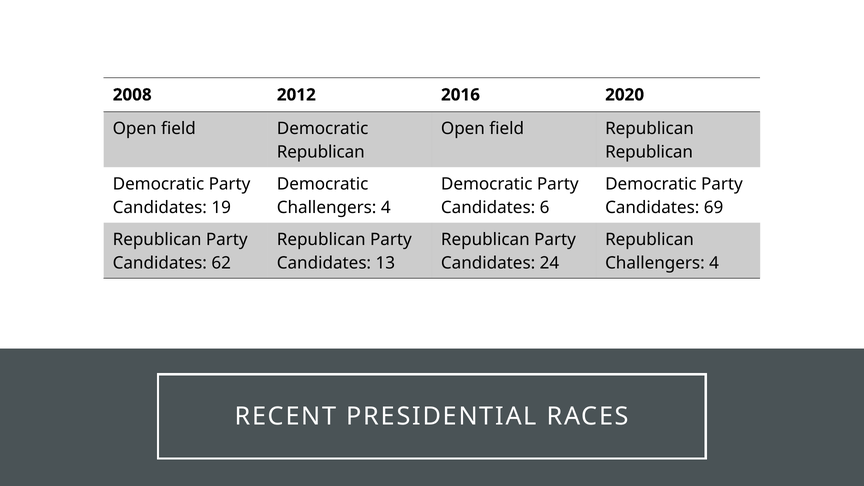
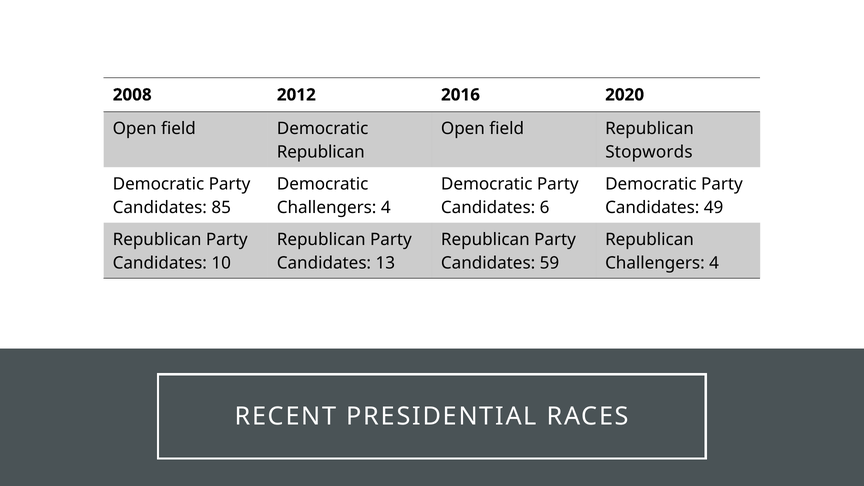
Republican at (649, 152): Republican -> Stopwords
19: 19 -> 85
69: 69 -> 49
62: 62 -> 10
24: 24 -> 59
